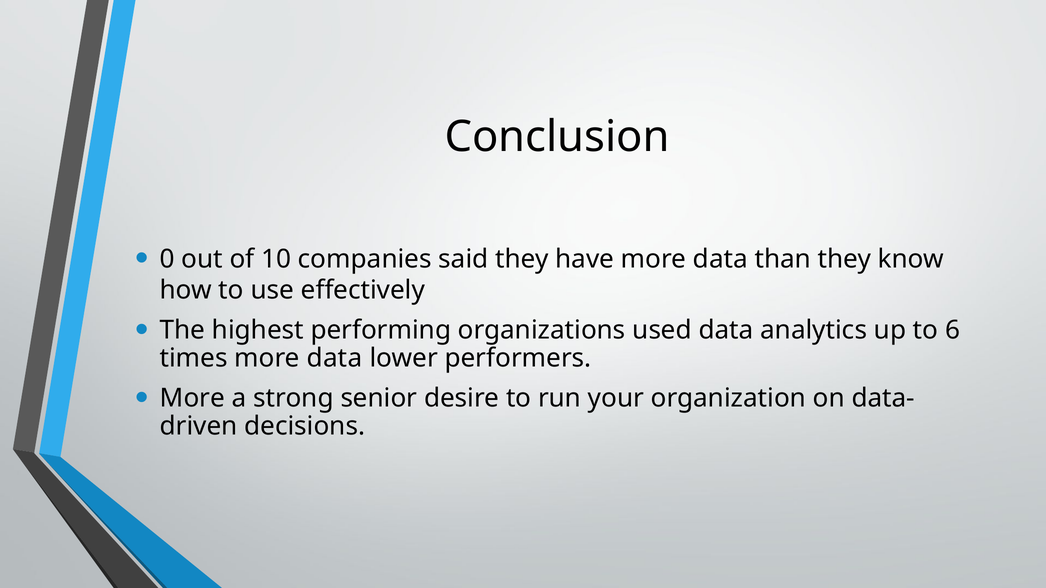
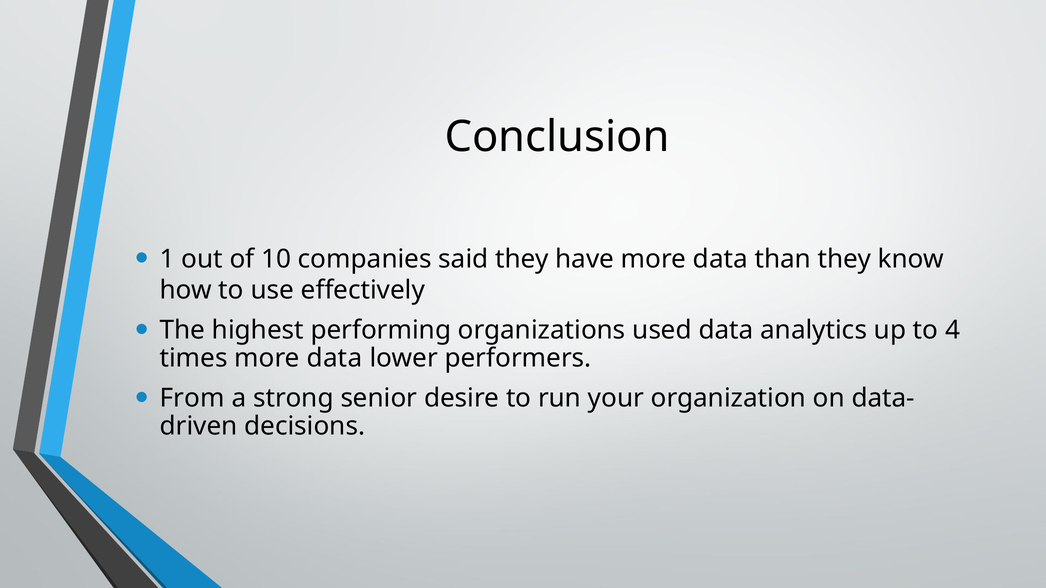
0: 0 -> 1
6: 6 -> 4
More at (192, 398): More -> From
